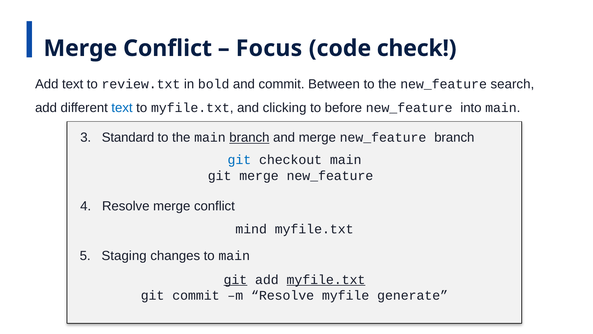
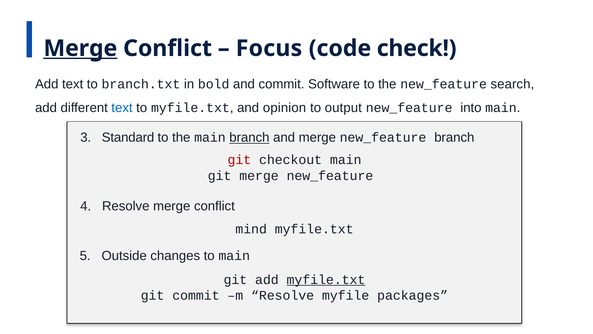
Merge at (80, 48) underline: none -> present
review.txt: review.txt -> branch.txt
Between: Between -> Software
clicking: clicking -> opinion
before: before -> output
git at (239, 160) colour: blue -> red
Staging: Staging -> Outside
git at (235, 279) underline: present -> none
generate: generate -> packages
